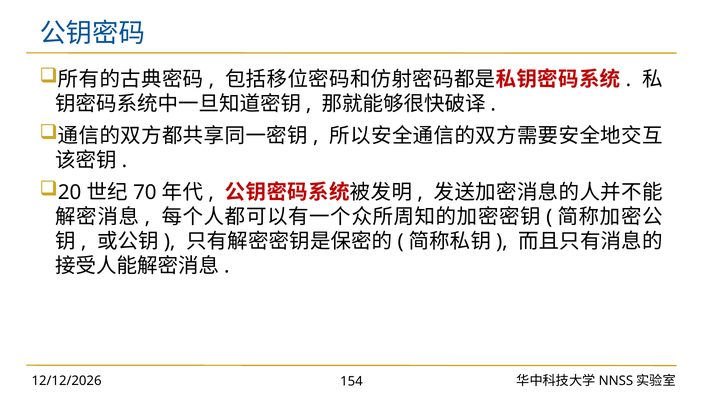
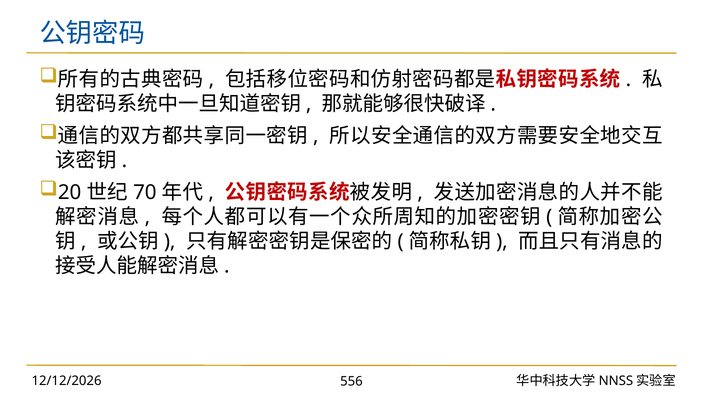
154: 154 -> 556
